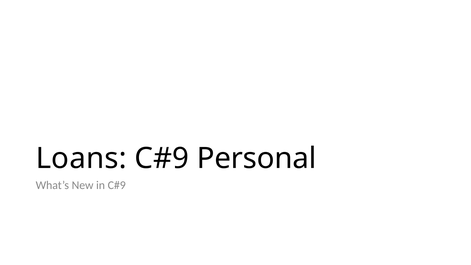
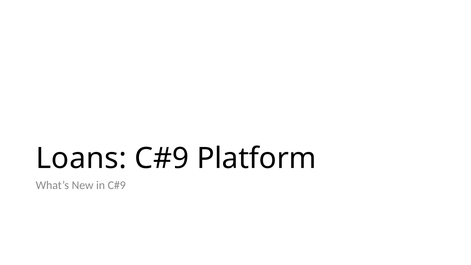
Personal: Personal -> Platform
